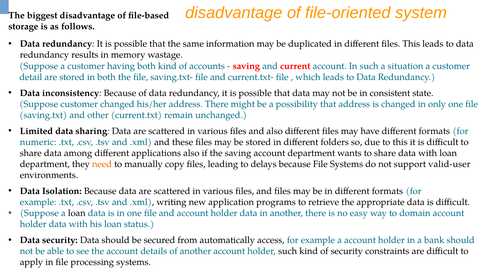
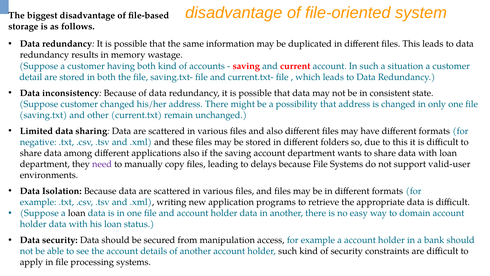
numeric: numeric -> negative
need colour: orange -> purple
automatically: automatically -> manipulation
